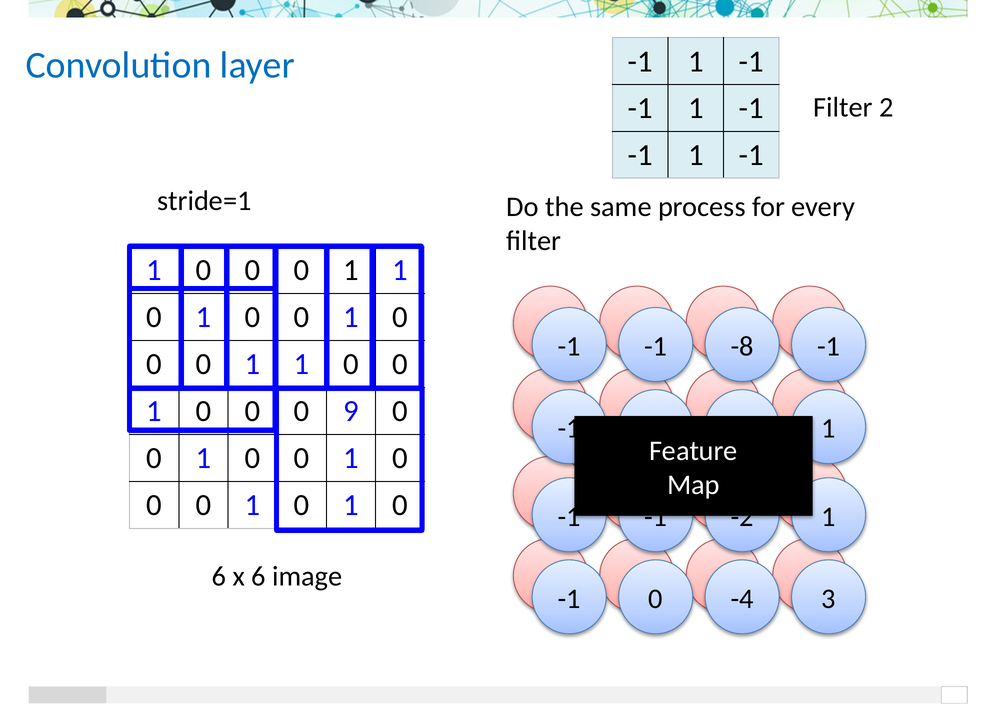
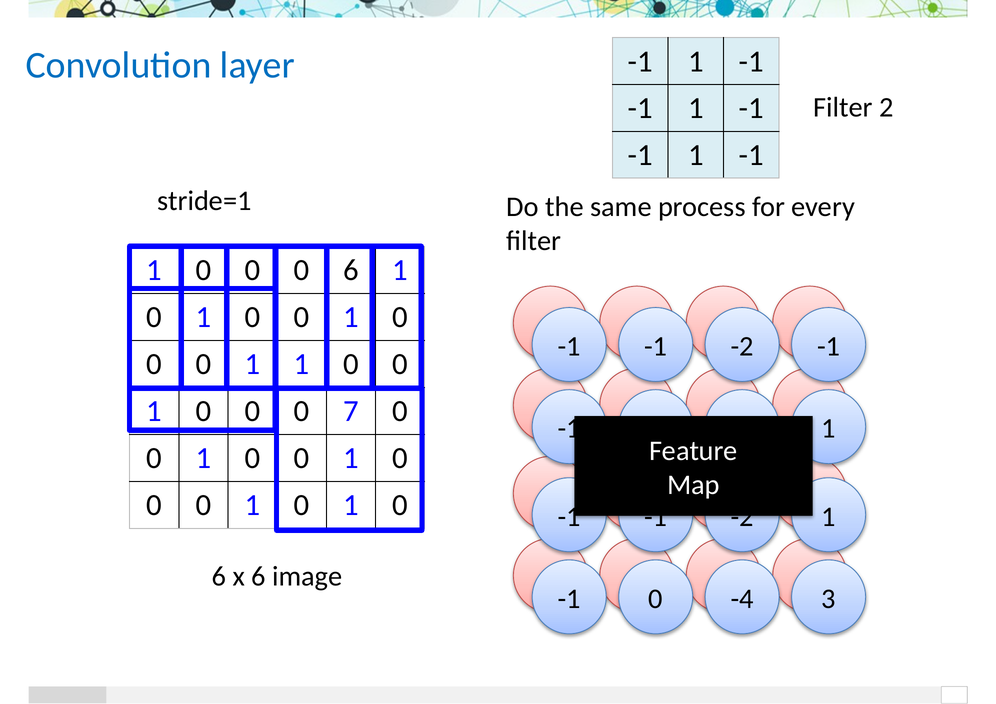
1 at (351, 270): 1 -> 6
-8 at (742, 347): -8 -> -2
9: 9 -> 7
